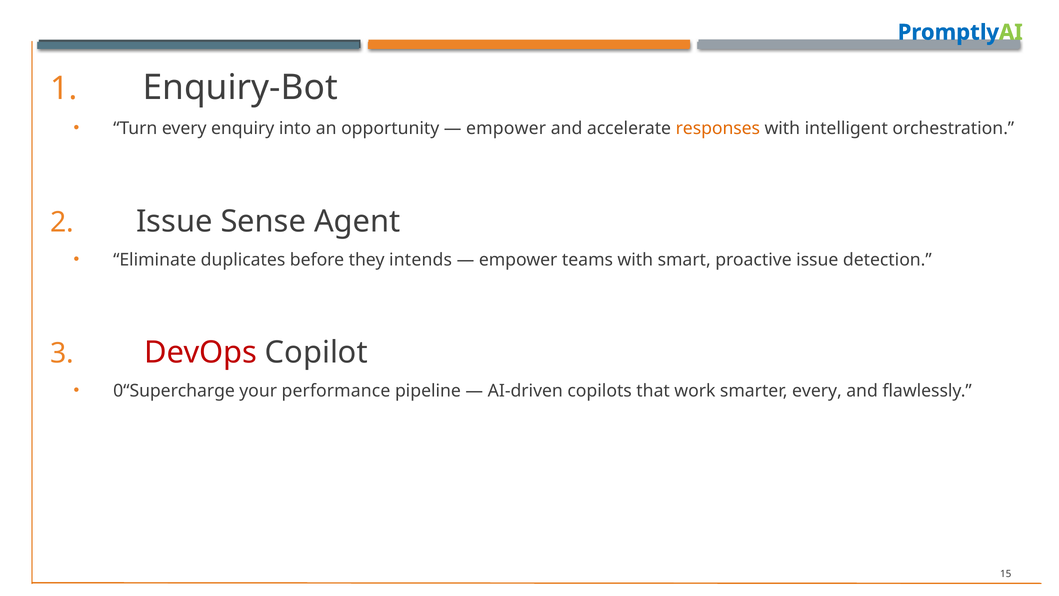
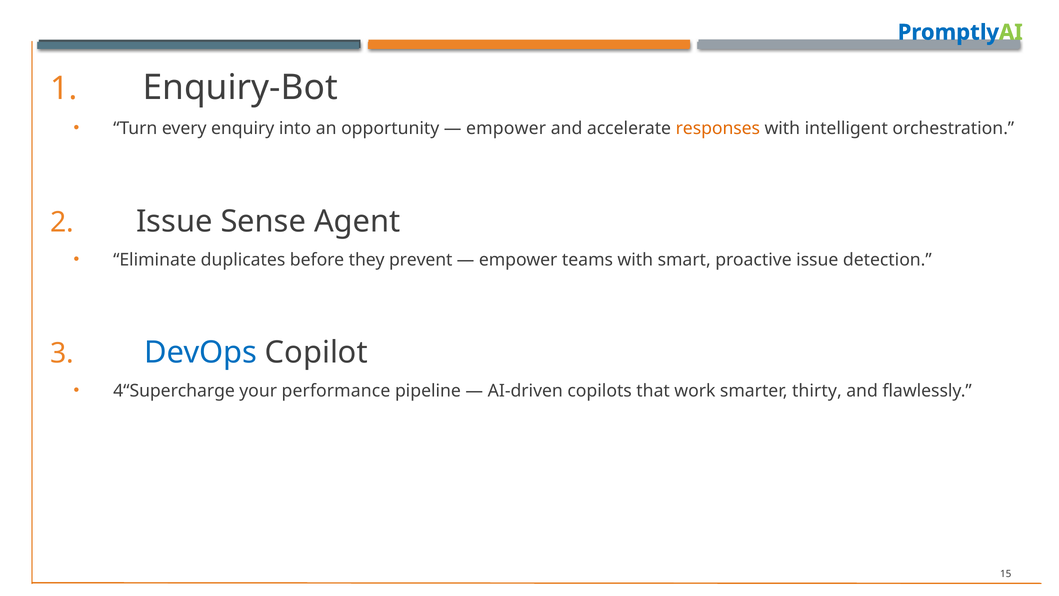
intends: intends -> prevent
DevOps colour: red -> blue
0“Supercharge: 0“Supercharge -> 4“Supercharge
smarter every: every -> thirty
